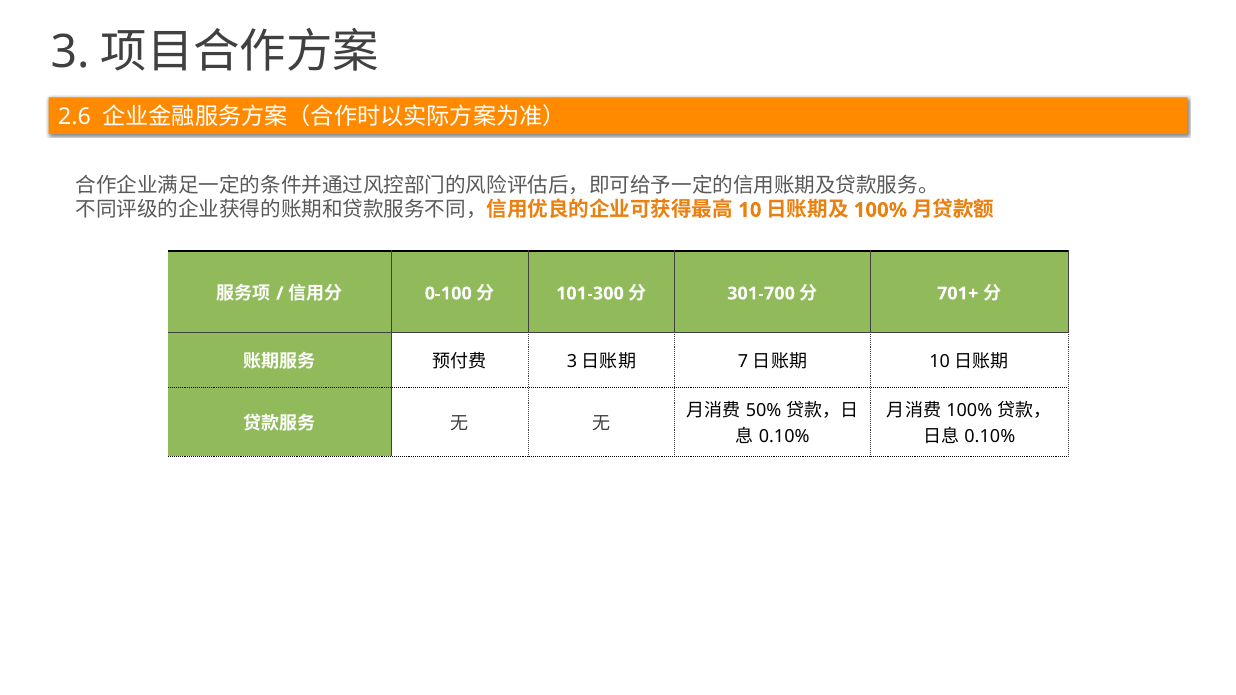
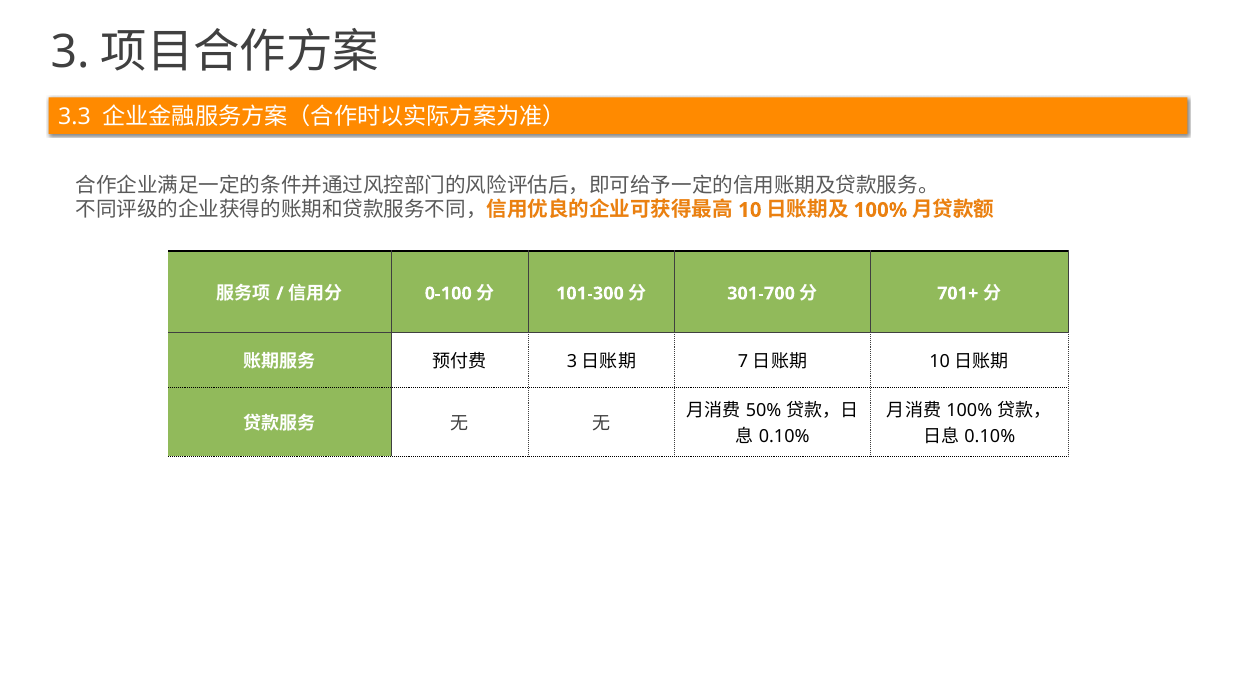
2.6: 2.6 -> 3.3
